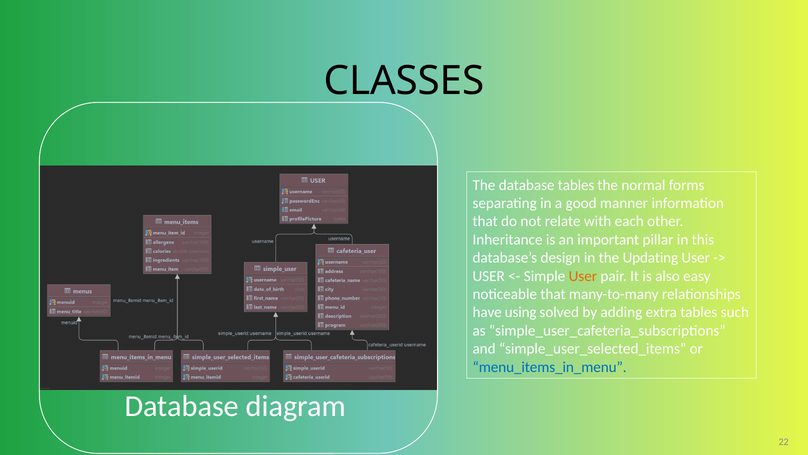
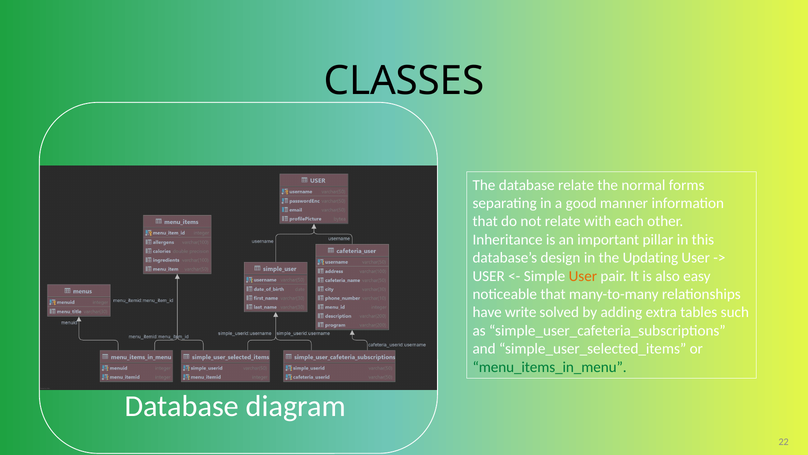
database tables: tables -> relate
using: using -> write
menu_items_in_menu colour: blue -> green
